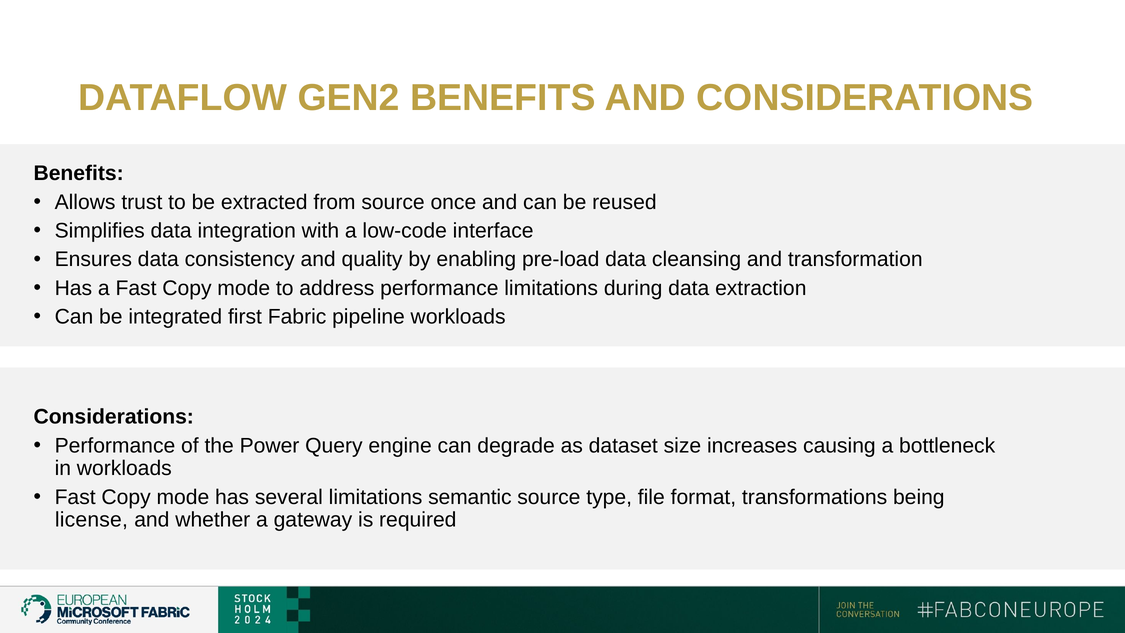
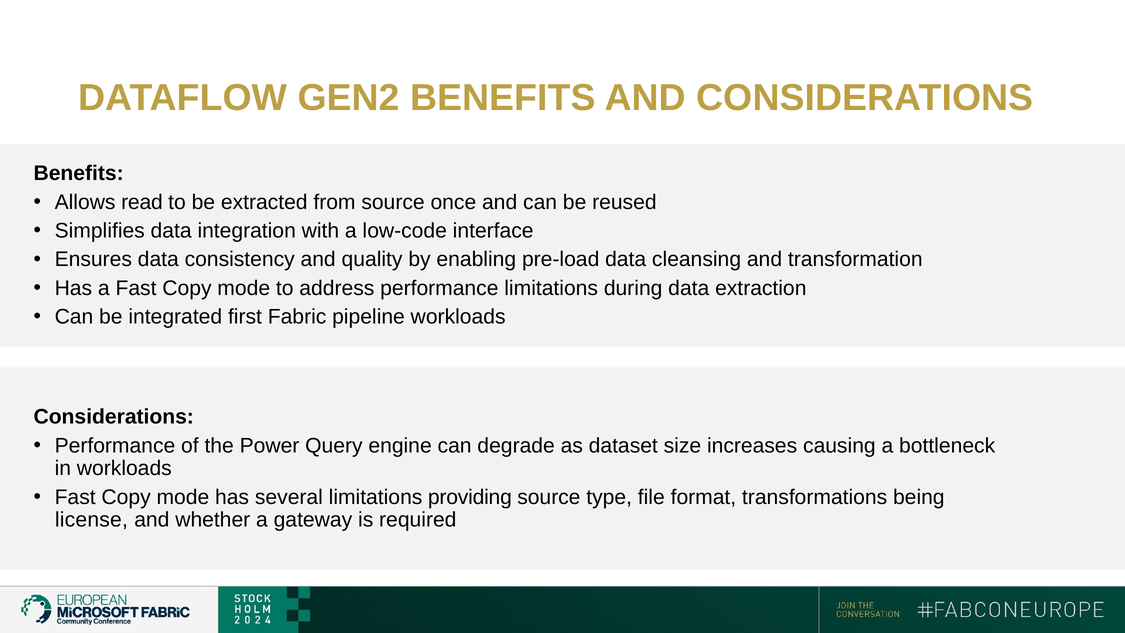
trust: trust -> read
semantic: semantic -> providing
